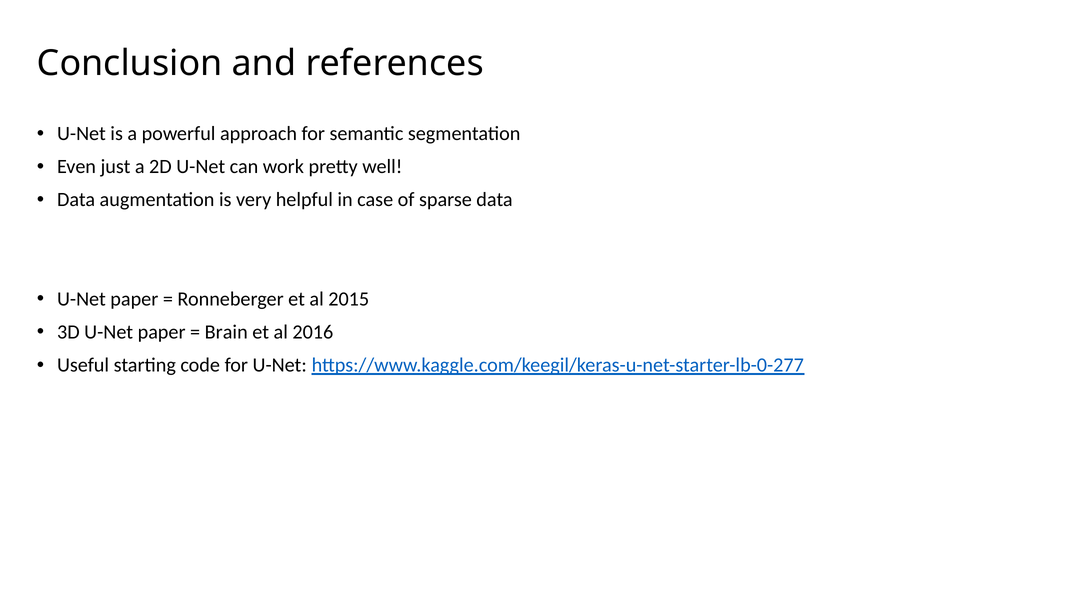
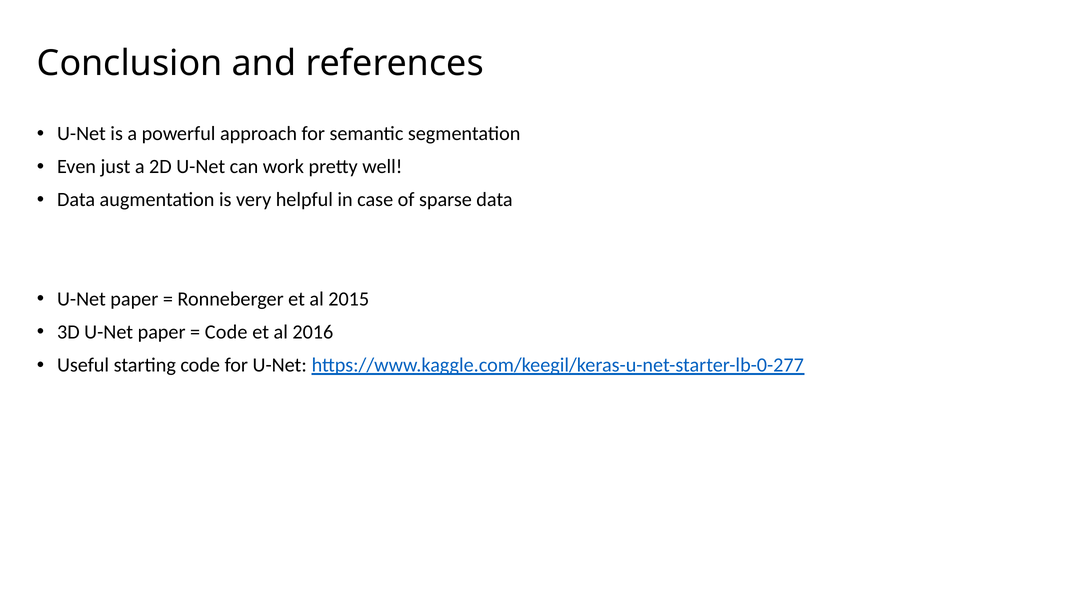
Brain at (226, 332): Brain -> Code
